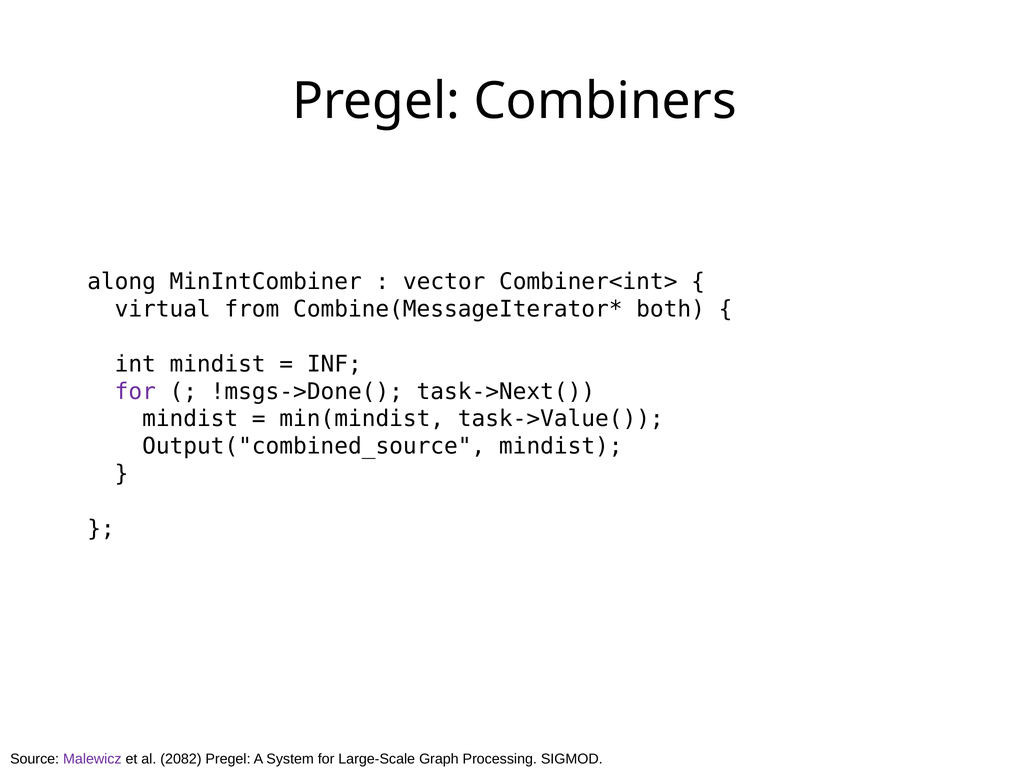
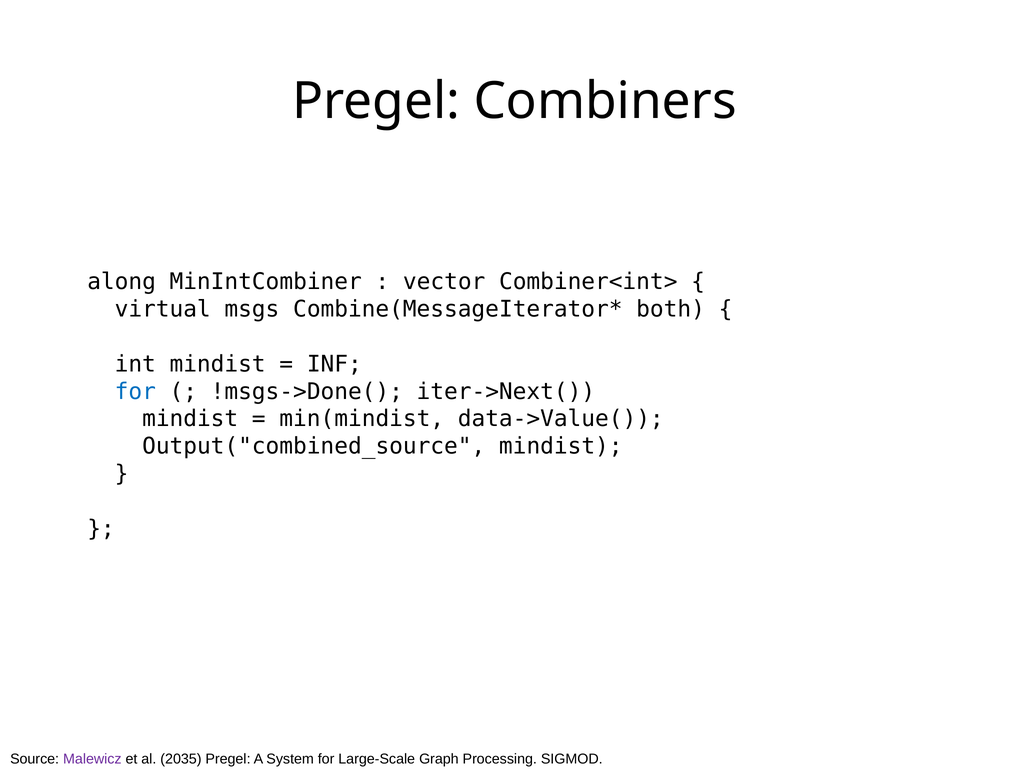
from: from -> msgs
for at (135, 391) colour: purple -> blue
task->Next(: task->Next( -> iter->Next(
task->Value(: task->Value( -> data->Value(
2082: 2082 -> 2035
